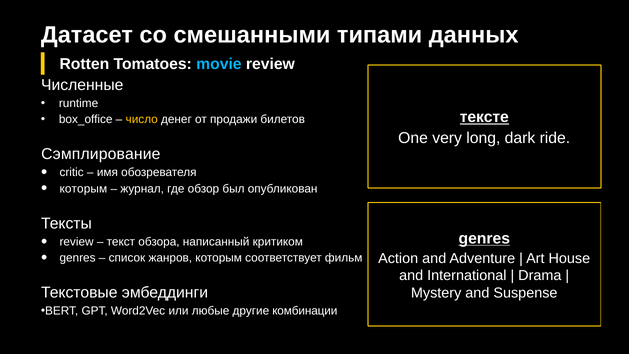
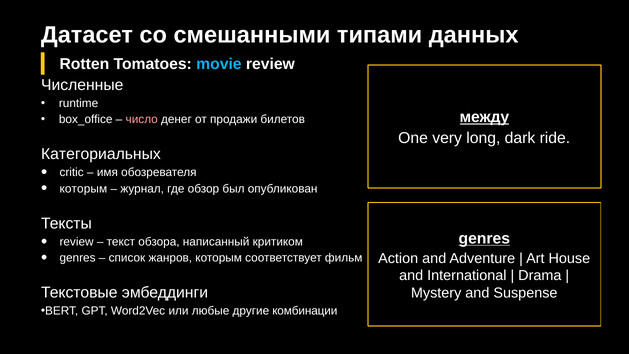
тексте: тексте -> между
число colour: yellow -> pink
Сэмплирование: Сэмплирование -> Категориальных
